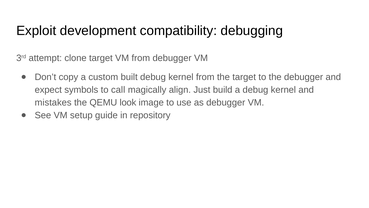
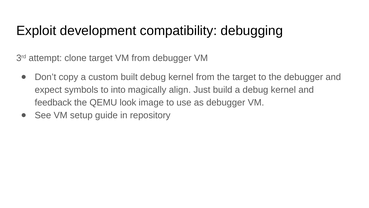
call: call -> into
mistakes: mistakes -> feedback
